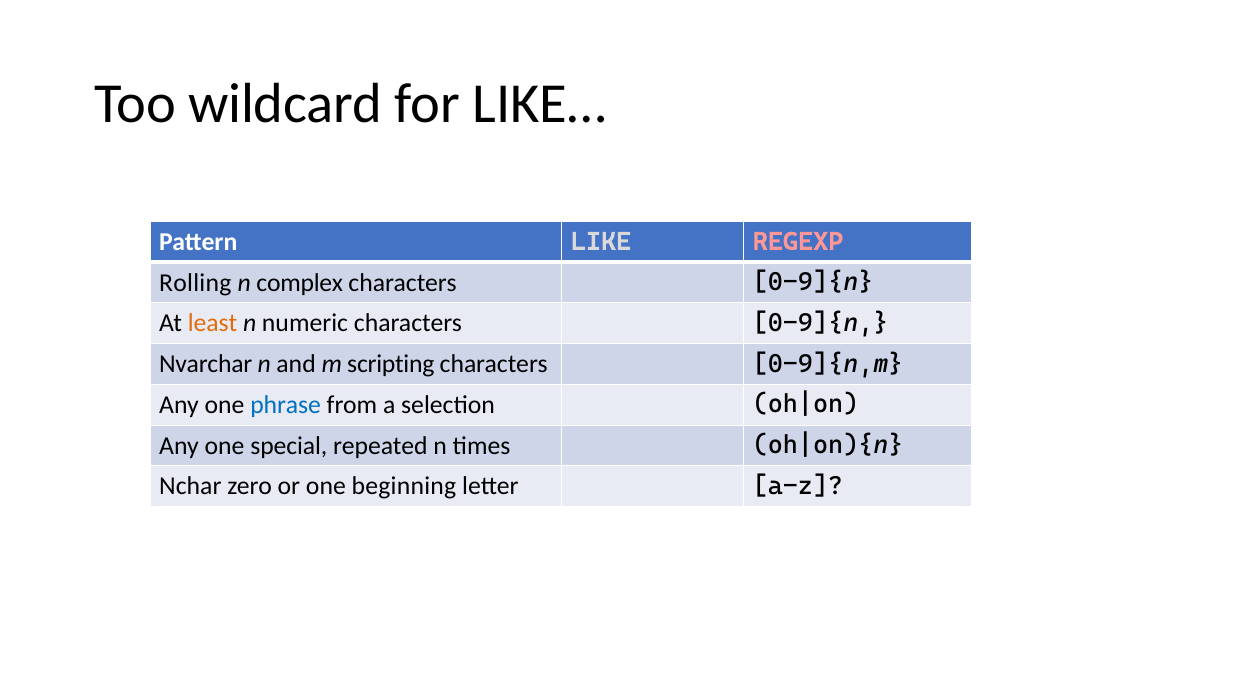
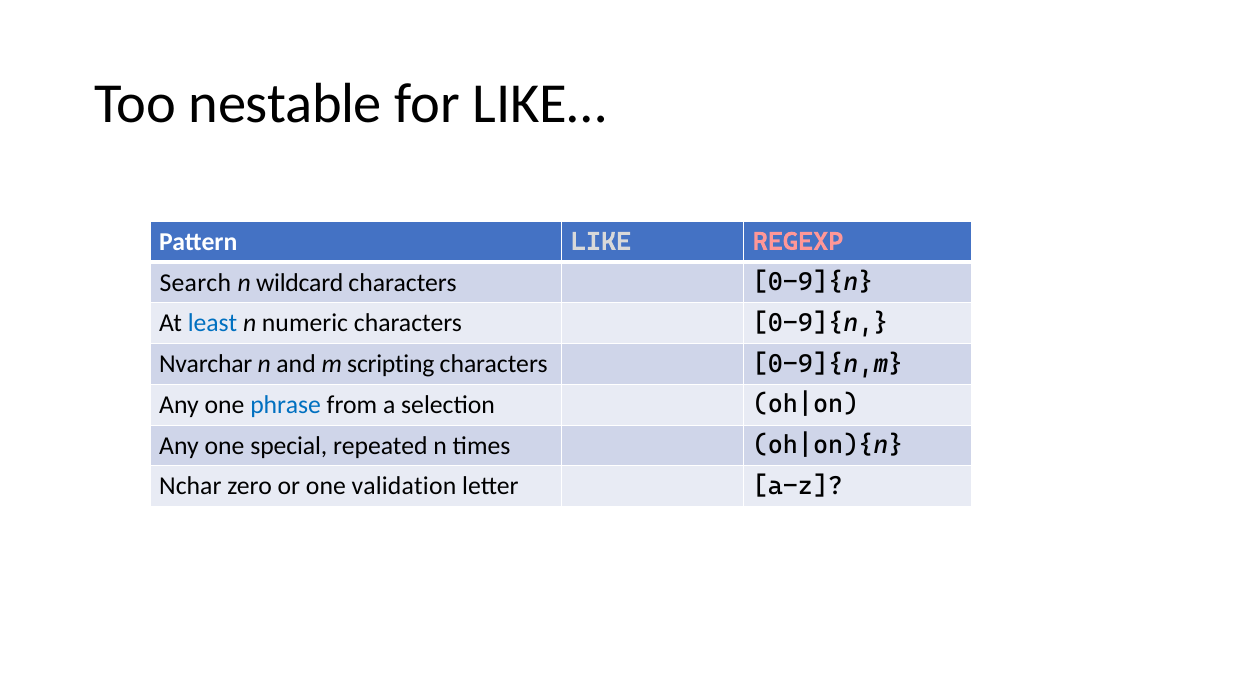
wildcard: wildcard -> nestable
Rolling: Rolling -> Search
complex: complex -> wildcard
least colour: orange -> blue
beginning: beginning -> validation
